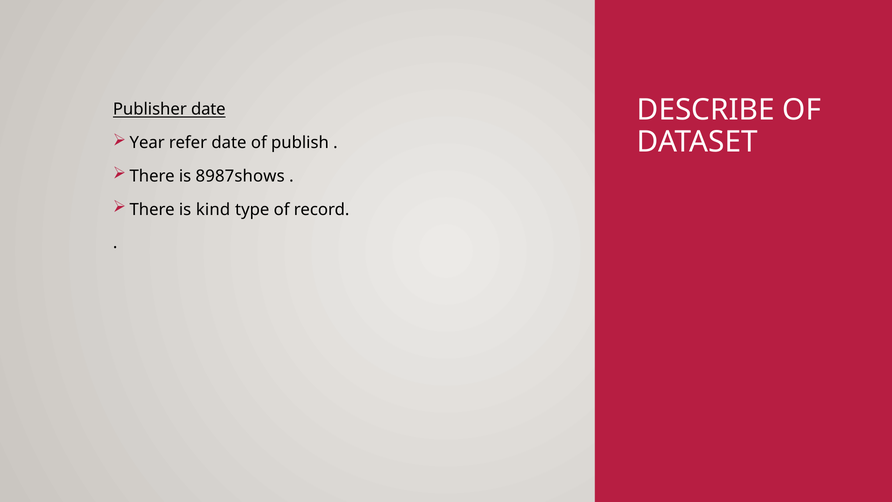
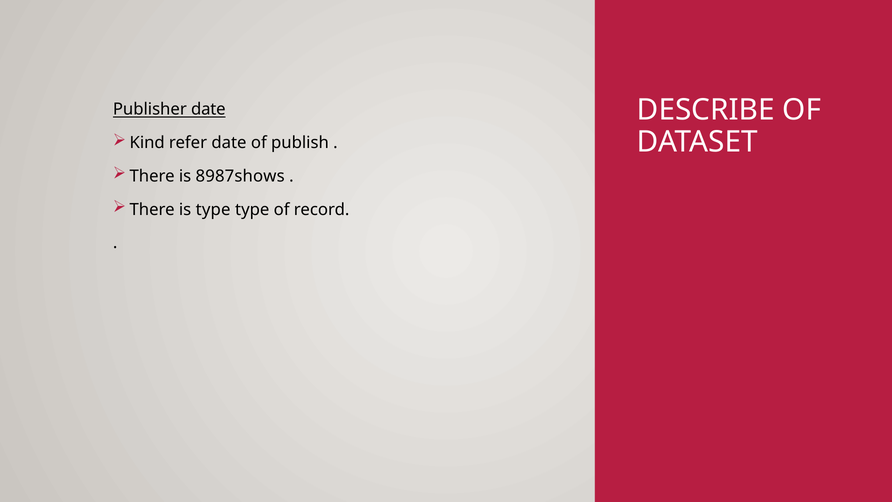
Year: Year -> Kind
is kind: kind -> type
